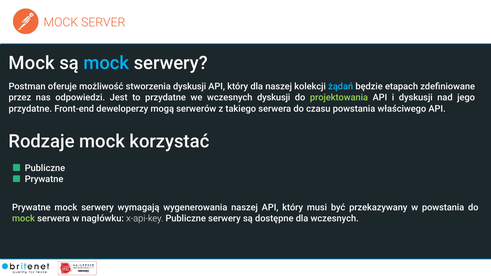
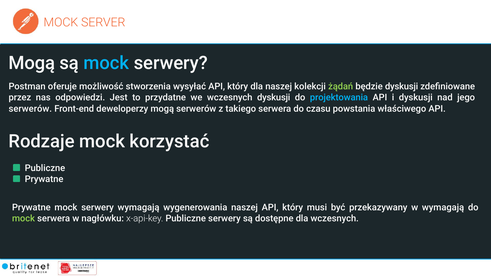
Mock at (32, 63): Mock -> Mogą
stworzenia dyskusji: dyskusji -> wysyłać
żądań colour: light blue -> light green
będzie etapach: etapach -> dyskusji
projektowania colour: light green -> light blue
przydatne at (30, 109): przydatne -> serwerów
w powstania: powstania -> wymagają
